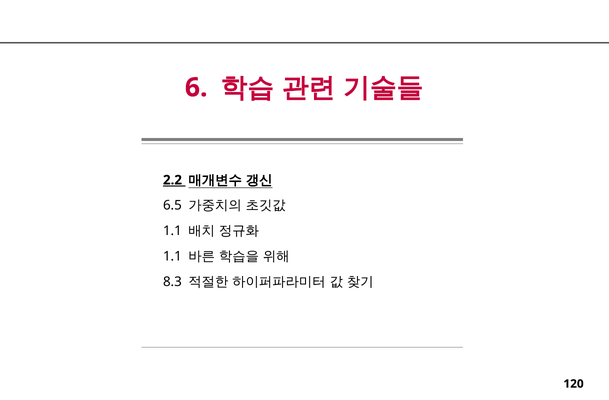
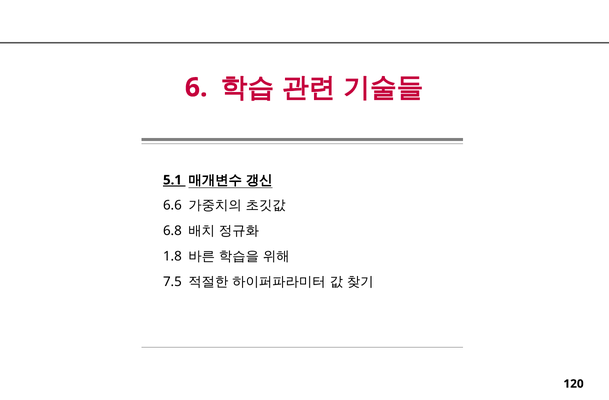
2.2: 2.2 -> 5.1
6.5: 6.5 -> 6.6
1.1 at (172, 231): 1.1 -> 6.8
1.1 at (172, 256): 1.1 -> 1.8
8.3: 8.3 -> 7.5
